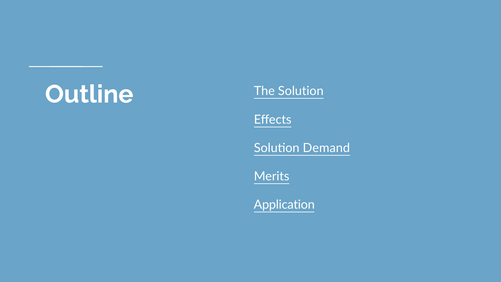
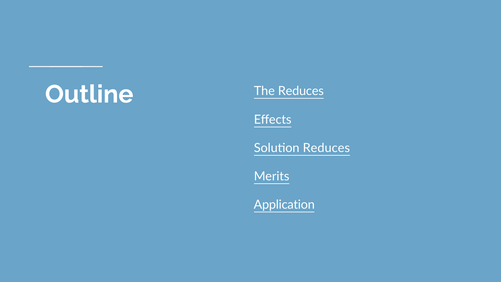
The Solution: Solution -> Reduces
Solution Demand: Demand -> Reduces
